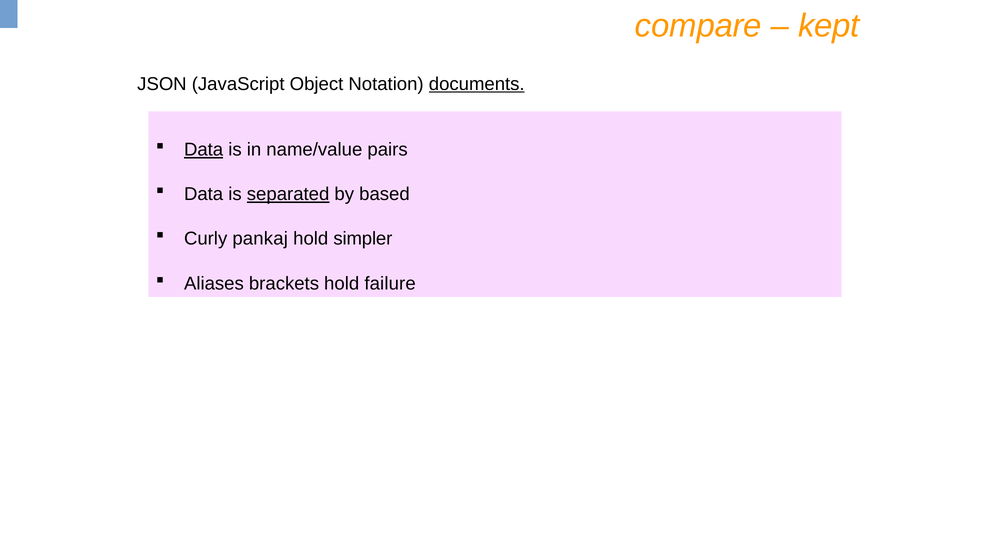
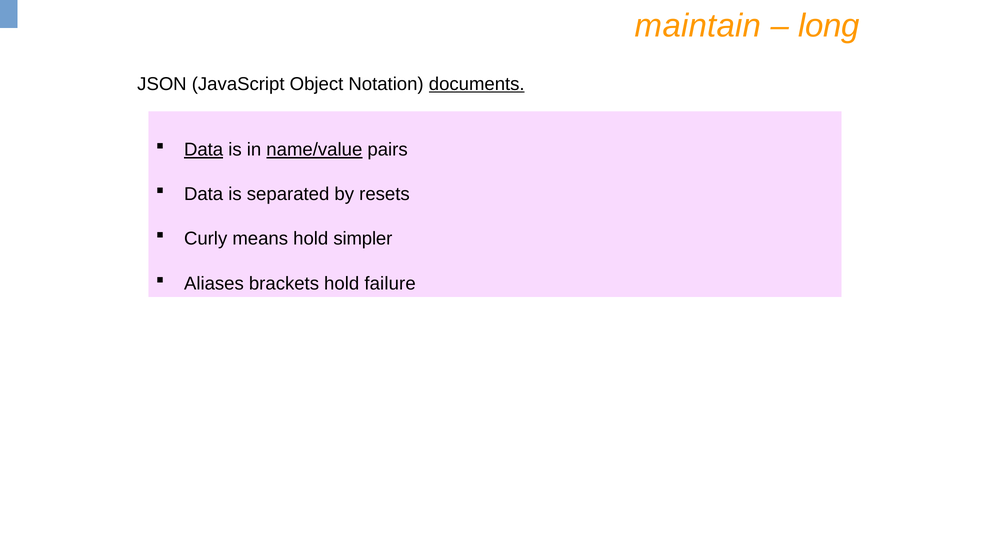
compare: compare -> maintain
kept: kept -> long
name/value underline: none -> present
separated underline: present -> none
based: based -> resets
pankaj: pankaj -> means
